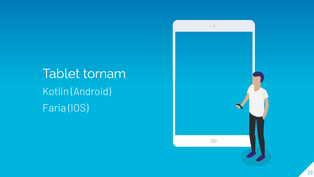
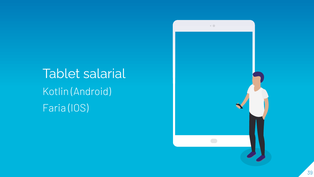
tornam: tornam -> salarial
